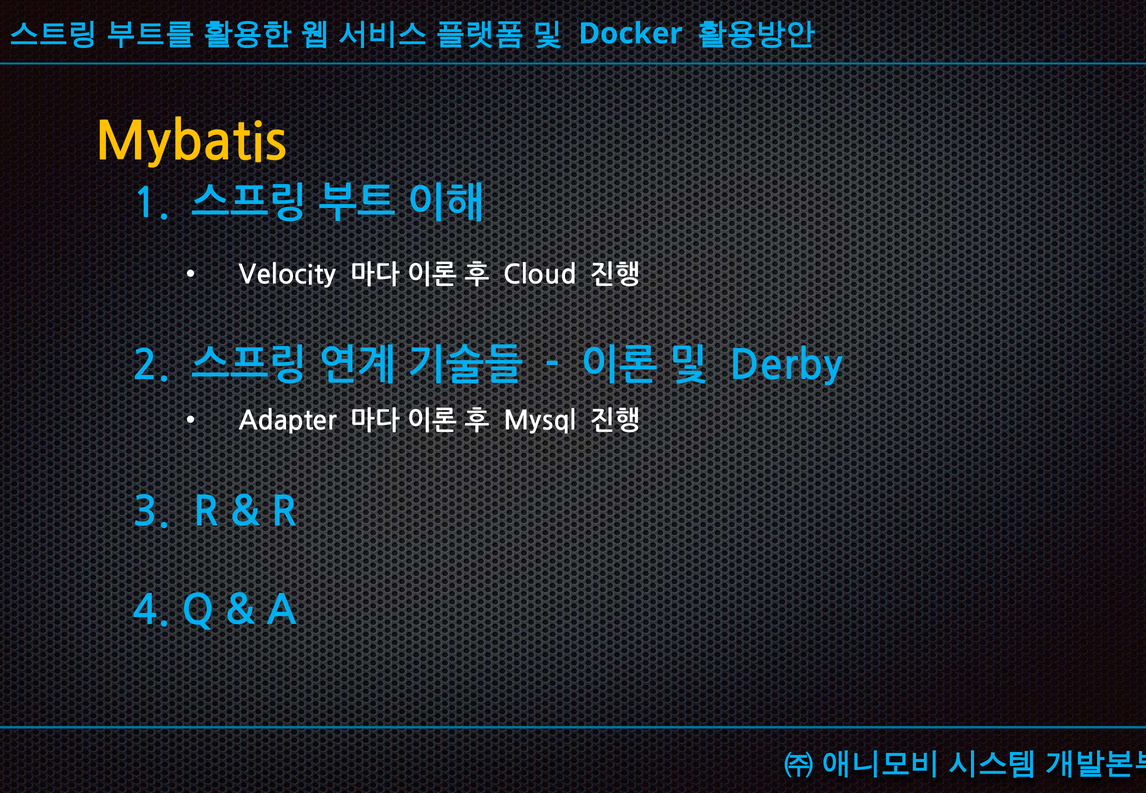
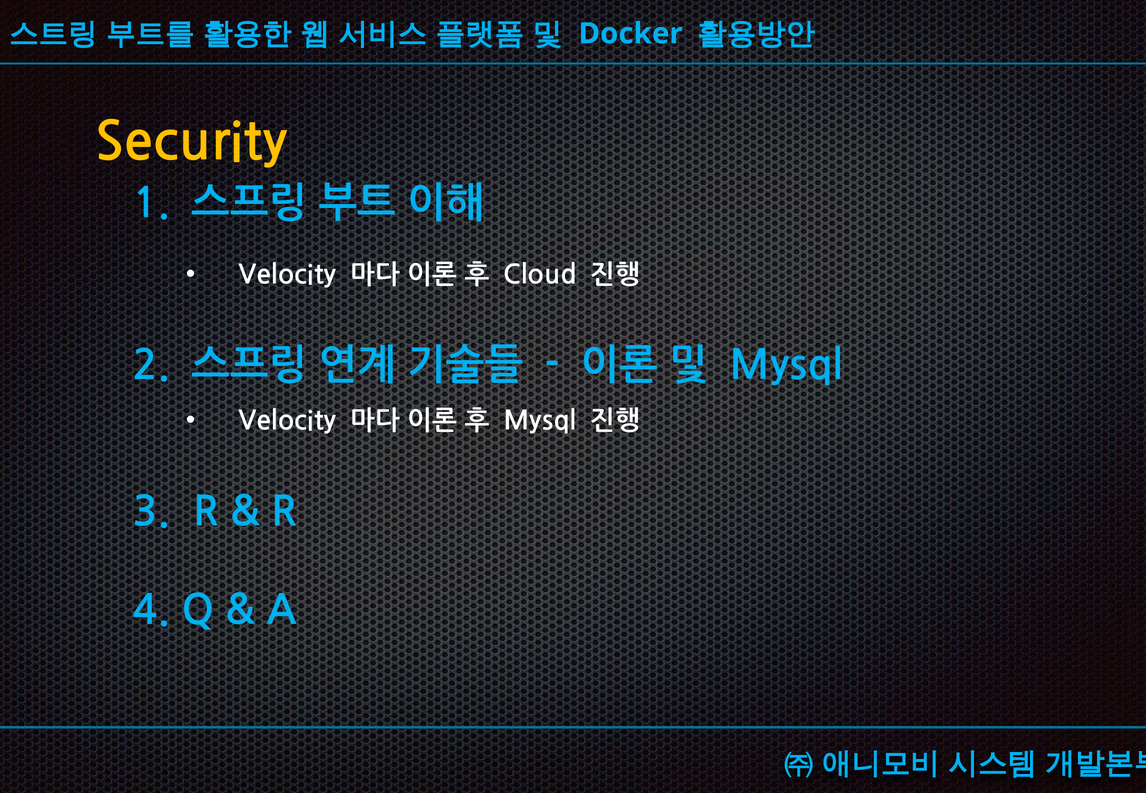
Mybatis: Mybatis -> Security
Derby at (786, 366): Derby -> Mysql
Adapter at (288, 421): Adapter -> Velocity
